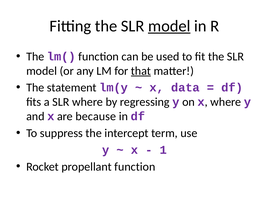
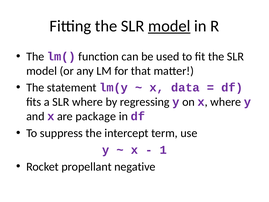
that underline: present -> none
because: because -> package
propellant function: function -> negative
